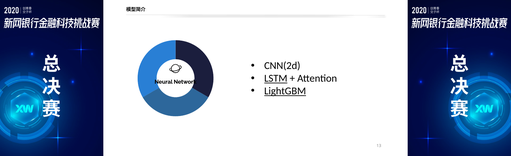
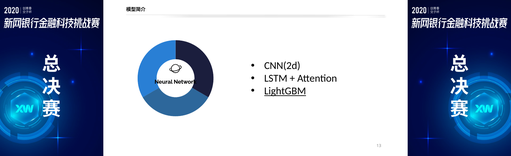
LSTM underline: present -> none
